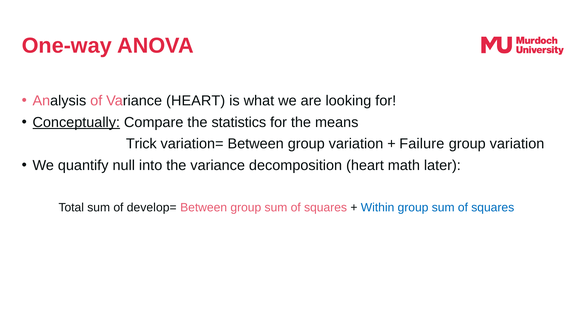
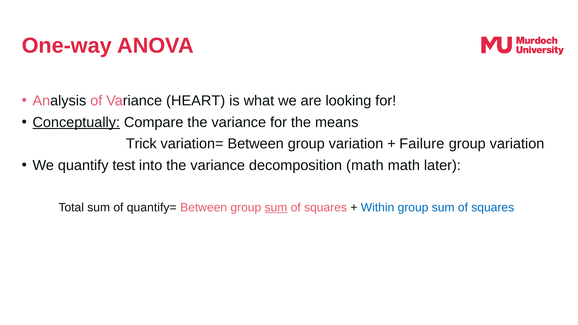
Compare the statistics: statistics -> variance
null: null -> test
decomposition heart: heart -> math
develop=: develop= -> quantify=
sum at (276, 207) underline: none -> present
